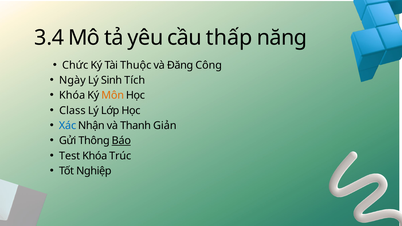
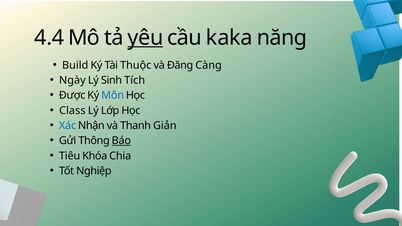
3.4: 3.4 -> 4.4
yêu underline: none -> present
thấp: thấp -> kaka
Chức: Chức -> Build
Công: Công -> Càng
Khóa at (72, 95): Khóa -> Được
Môn colour: orange -> blue
Test: Test -> Tiêu
Trúc: Trúc -> Chia
